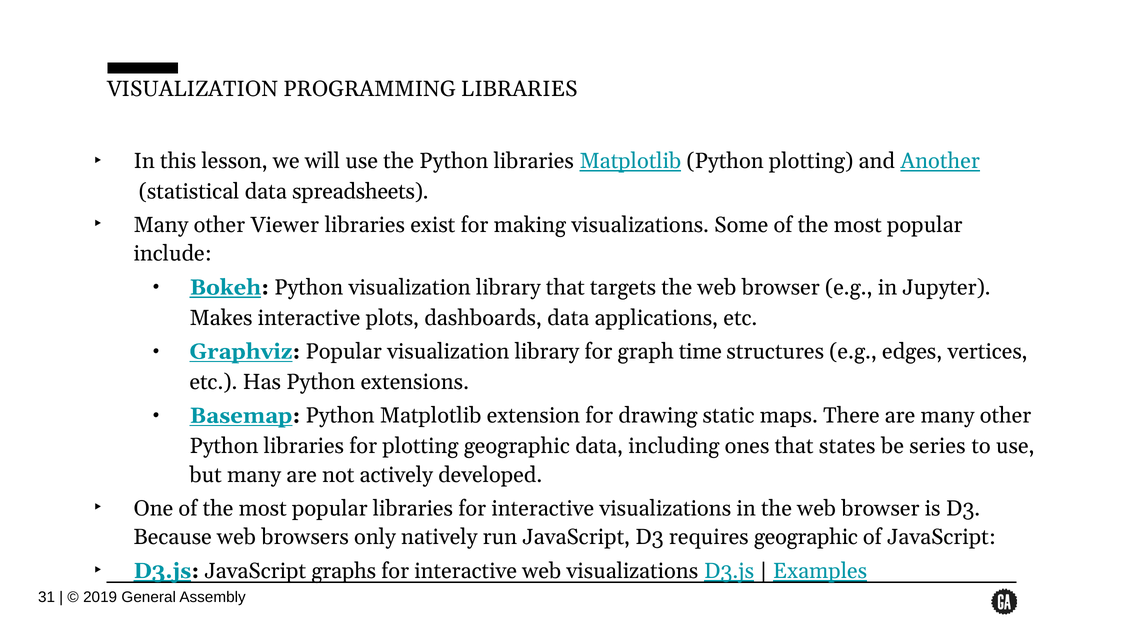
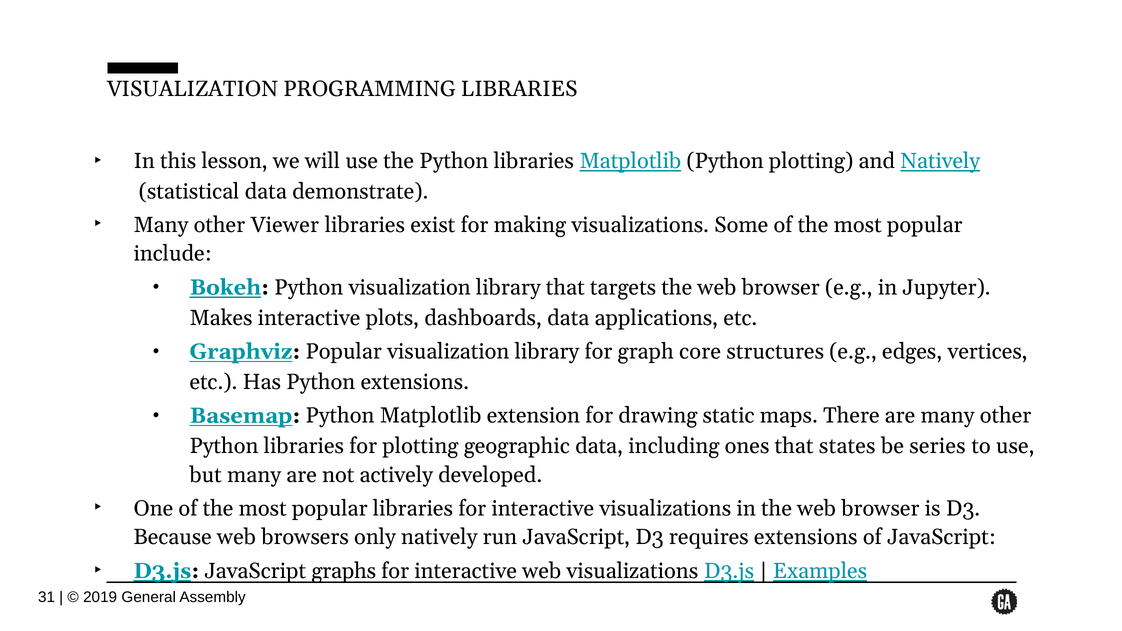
and Another: Another -> Natively
spreadsheets: spreadsheets -> demonstrate
time: time -> core
requires geographic: geographic -> extensions
